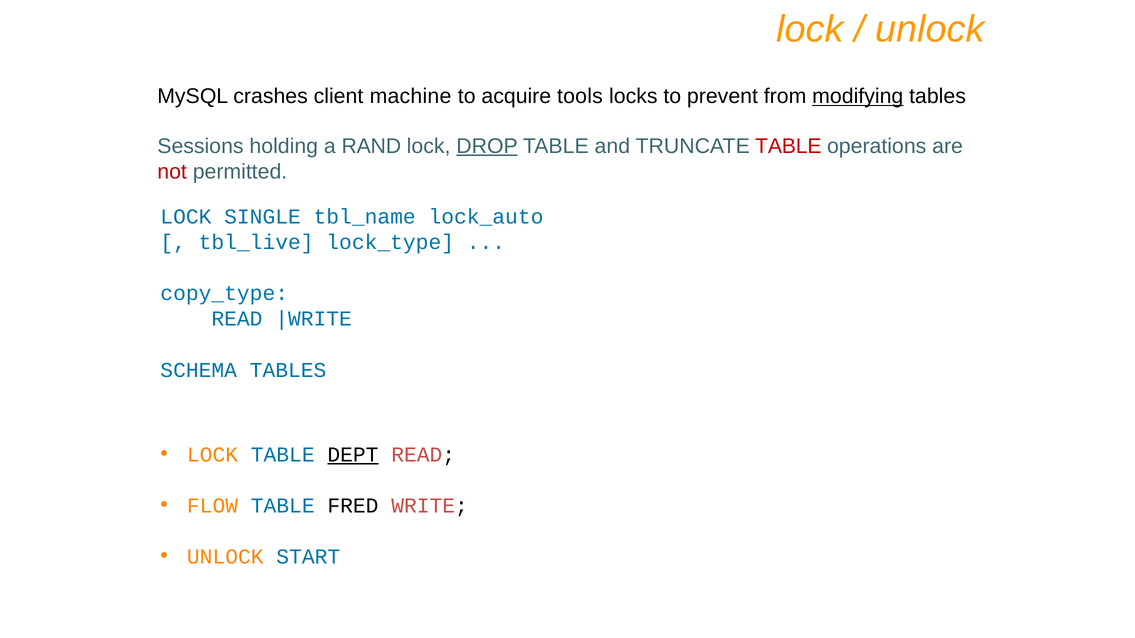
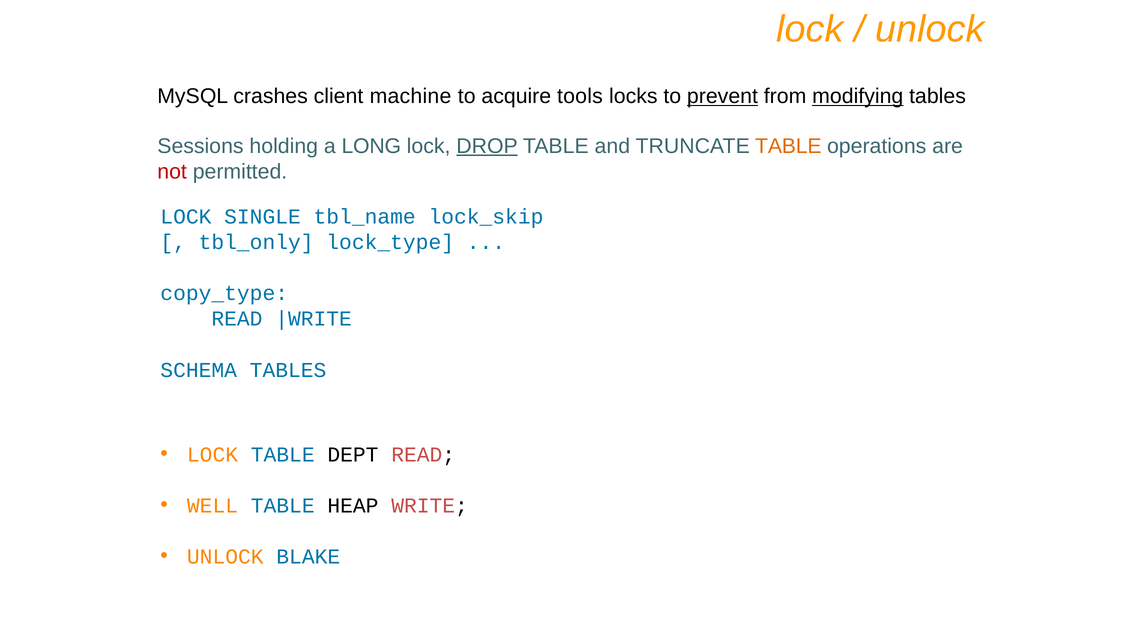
prevent underline: none -> present
RAND: RAND -> LONG
TABLE at (788, 146) colour: red -> orange
lock_auto: lock_auto -> lock_skip
tbl_live: tbl_live -> tbl_only
DEPT underline: present -> none
FLOW: FLOW -> WELL
FRED: FRED -> HEAP
START: START -> BLAKE
